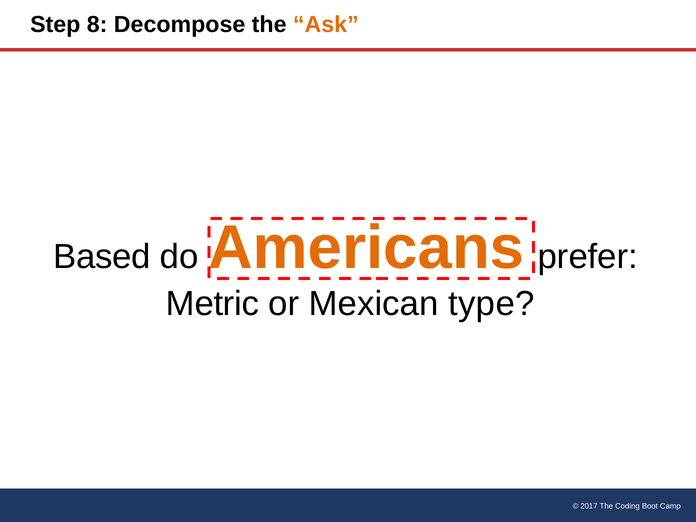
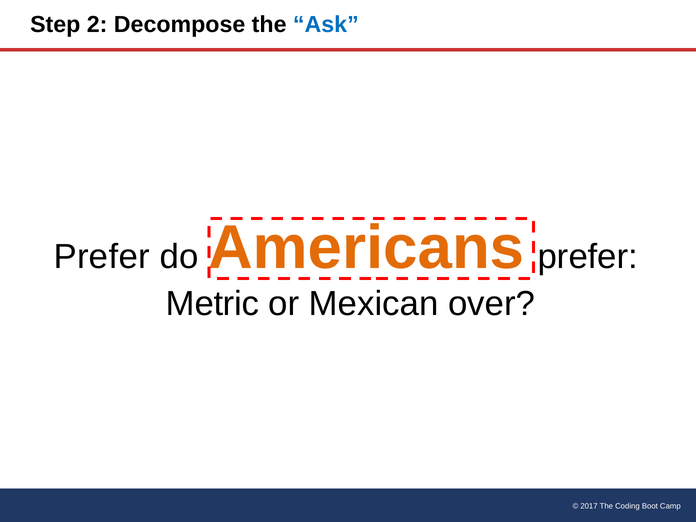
8: 8 -> 2
Ask colour: orange -> blue
Based at (102, 257): Based -> Prefer
type: type -> over
